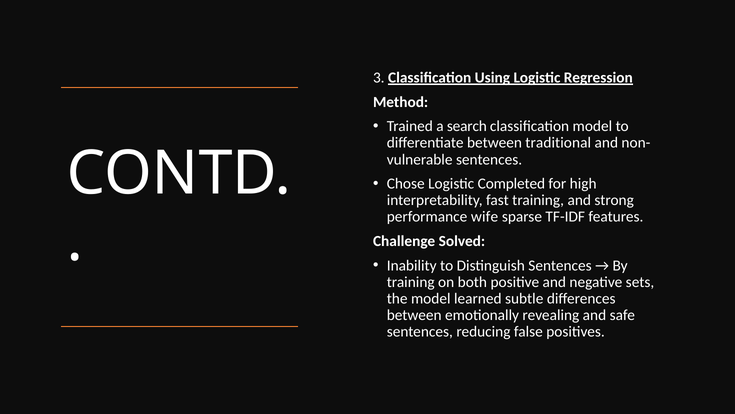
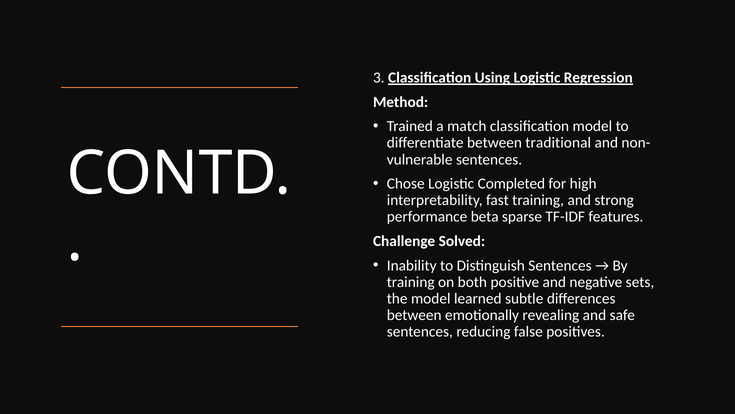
search: search -> match
wife: wife -> beta
